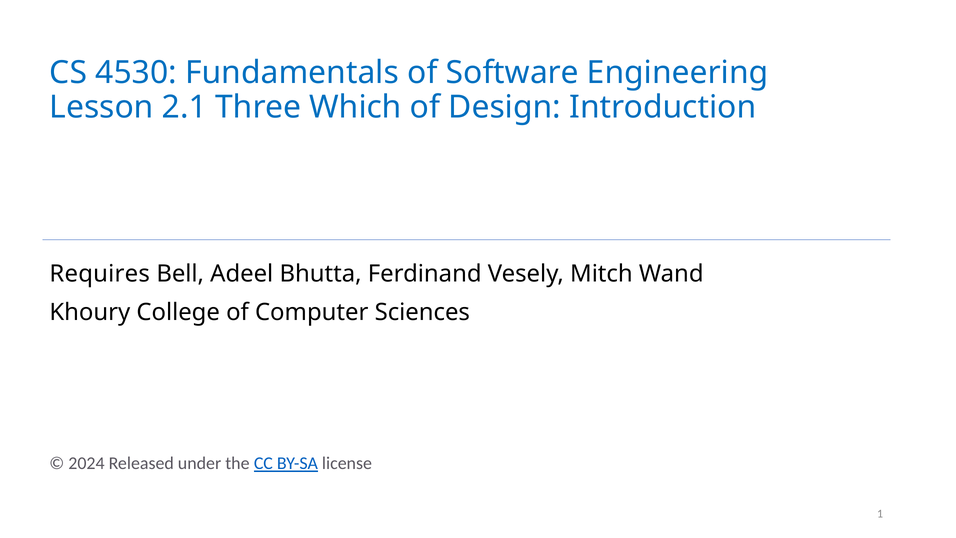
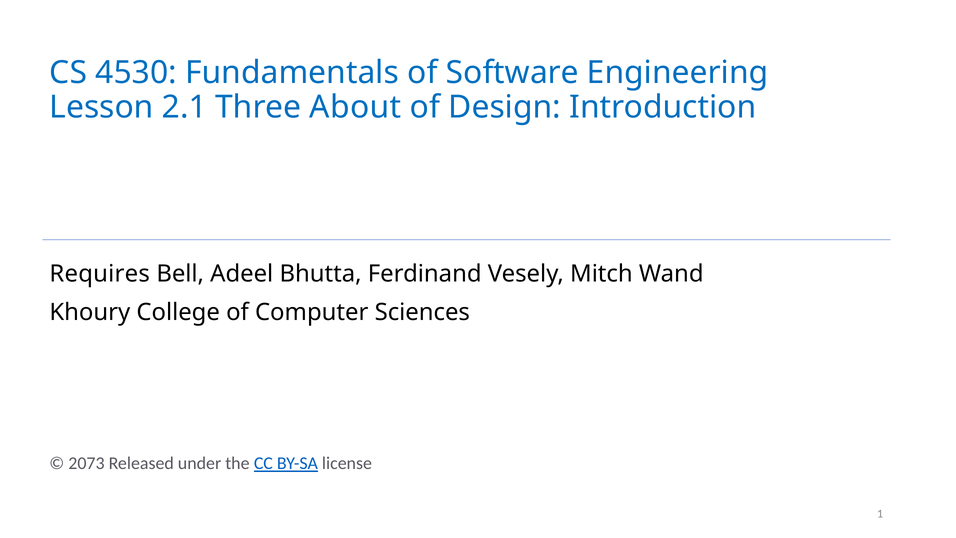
Which: Which -> About
2024: 2024 -> 2073
